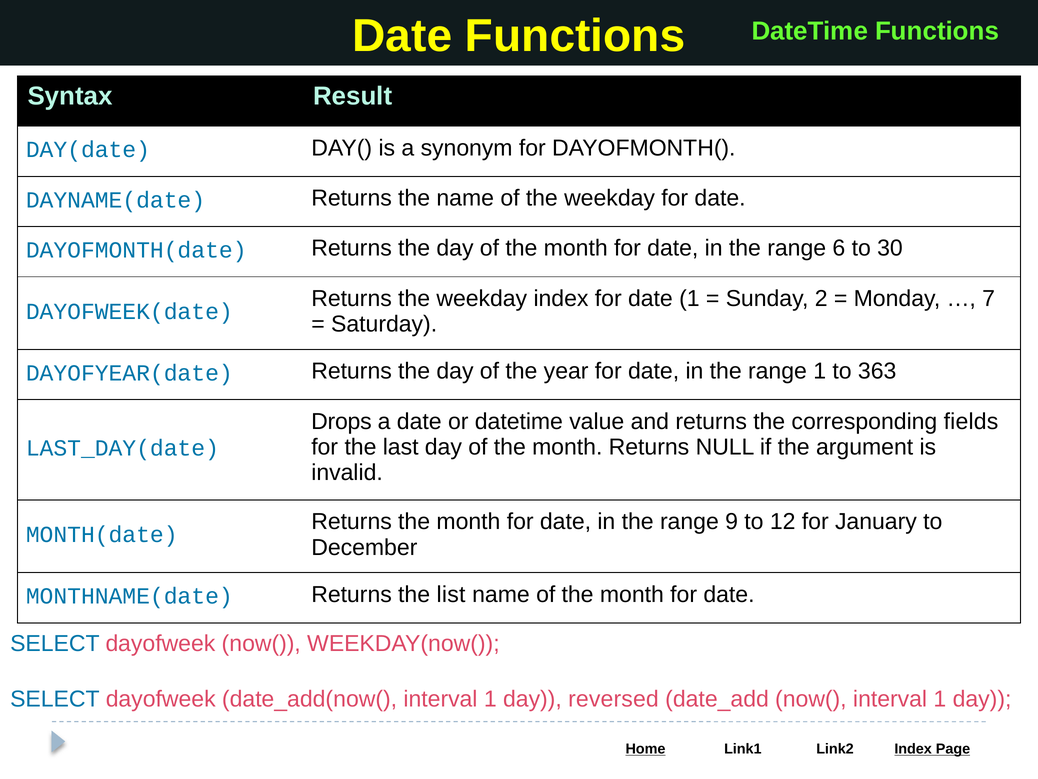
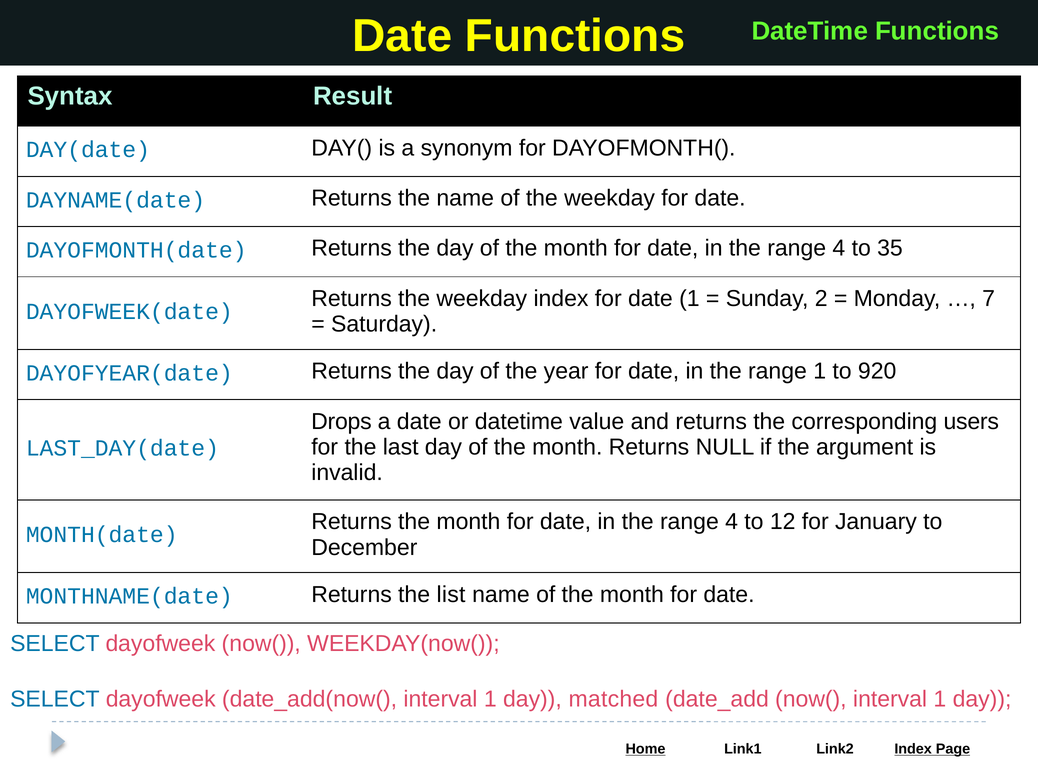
6 at (839, 248): 6 -> 4
30: 30 -> 35
363: 363 -> 920
fields: fields -> users
9 at (732, 521): 9 -> 4
reversed: reversed -> matched
